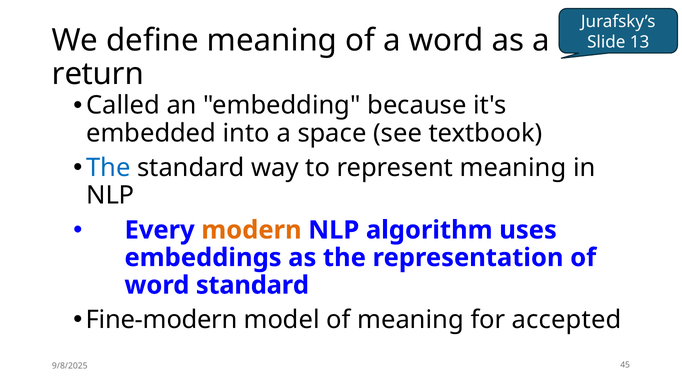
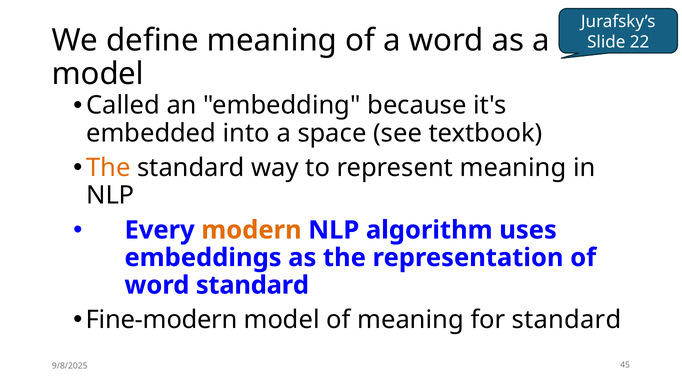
13: 13 -> 22
return at (98, 74): return -> model
The at (108, 168) colour: blue -> orange
for accepted: accepted -> standard
